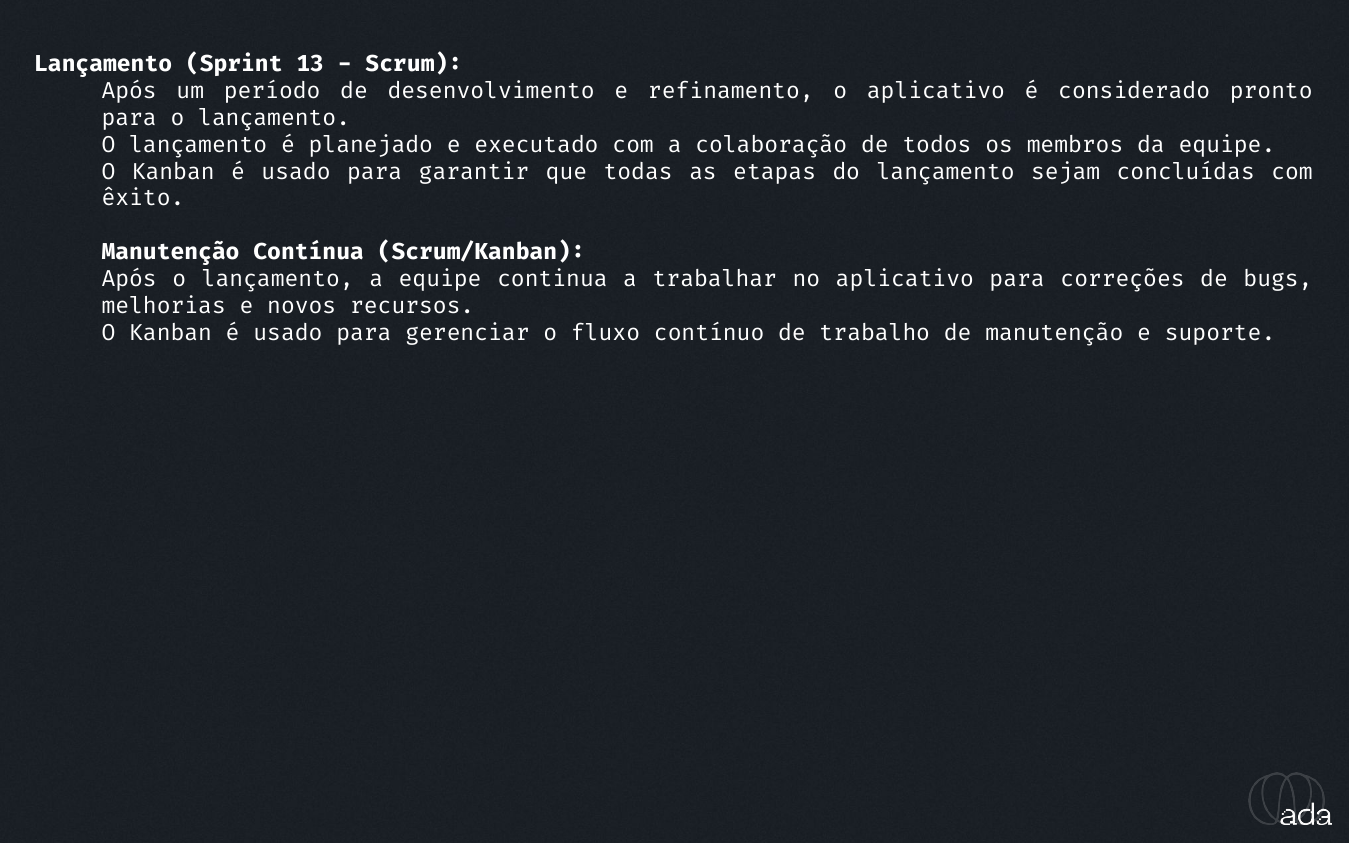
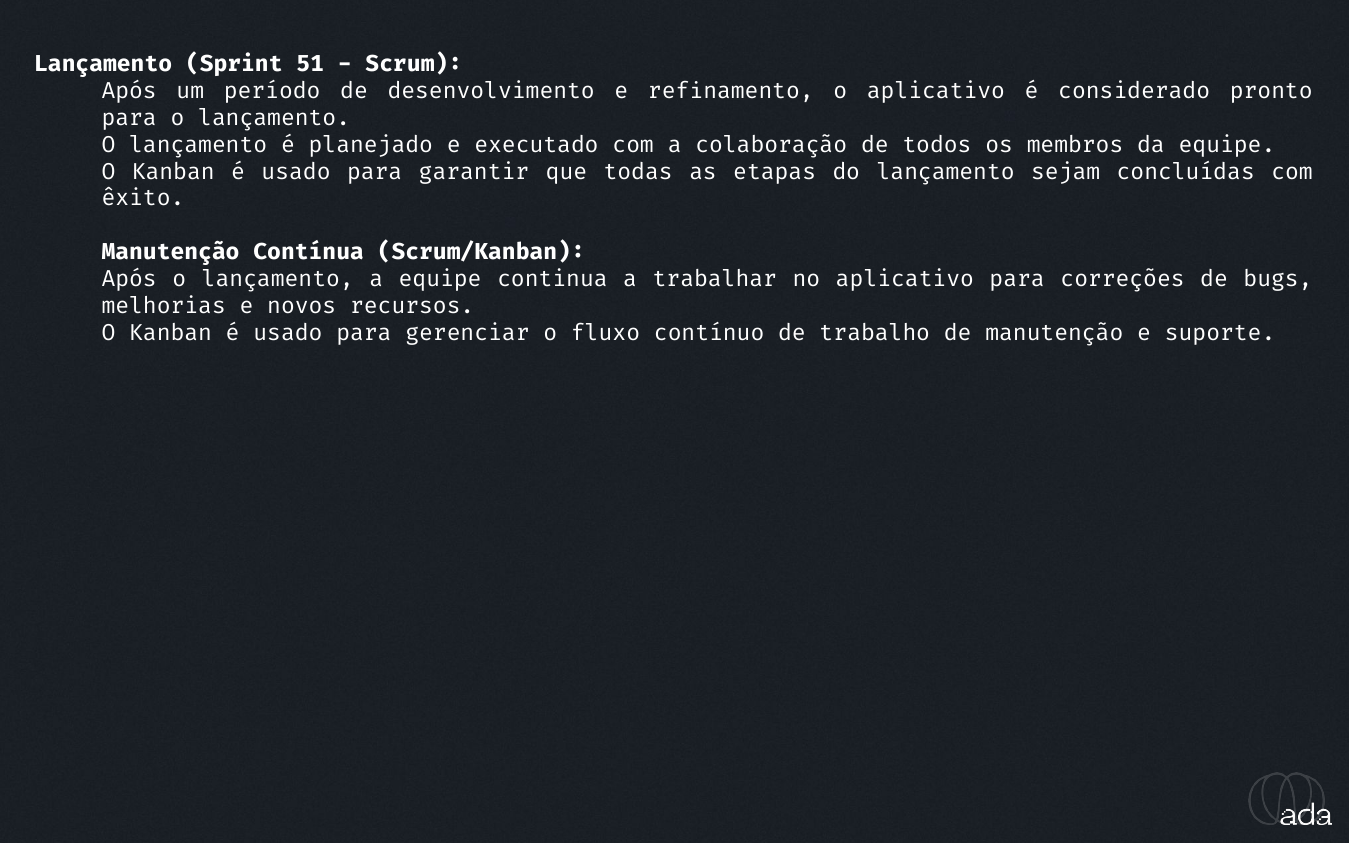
13: 13 -> 51
